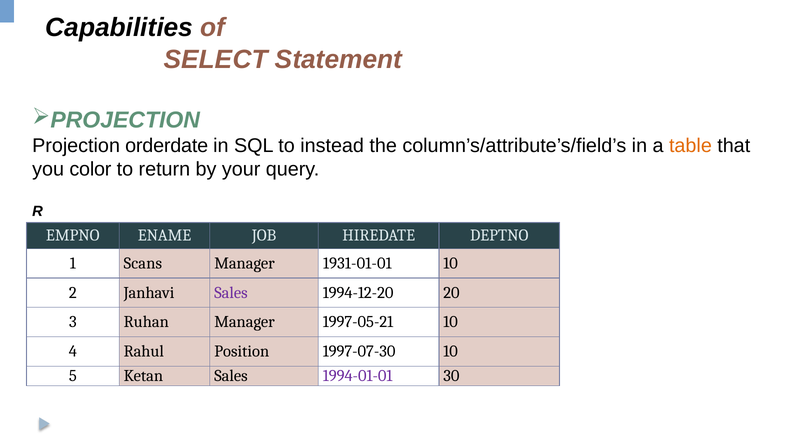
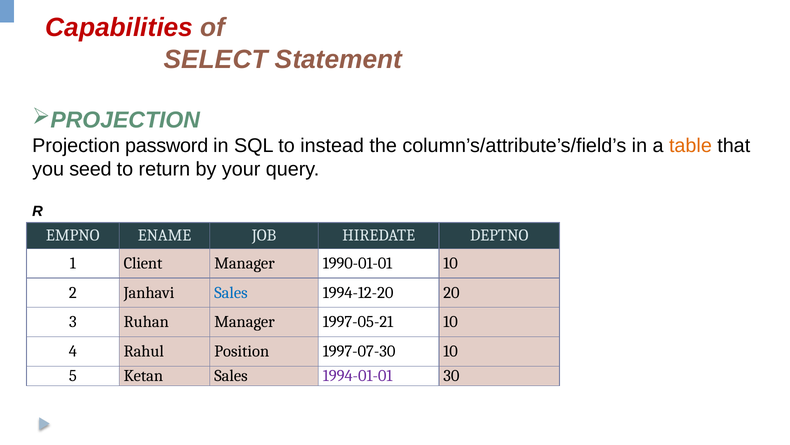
Capabilities colour: black -> red
orderdate: orderdate -> password
color: color -> seed
Scans: Scans -> Client
1931-01-01: 1931-01-01 -> 1990-01-01
Sales at (231, 292) colour: purple -> blue
